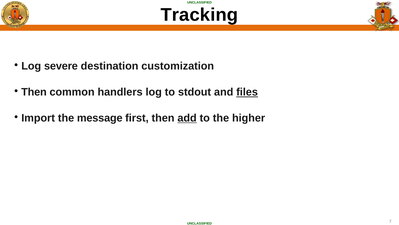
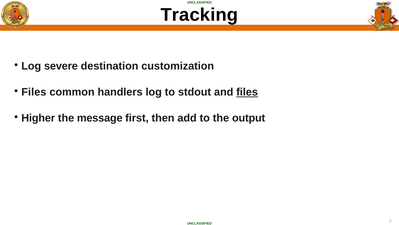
Then at (34, 92): Then -> Files
Import: Import -> Higher
add underline: present -> none
higher: higher -> output
